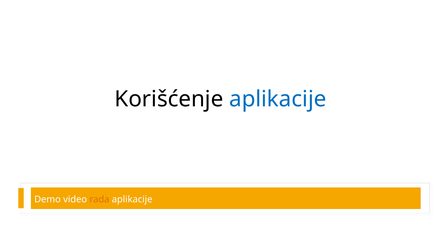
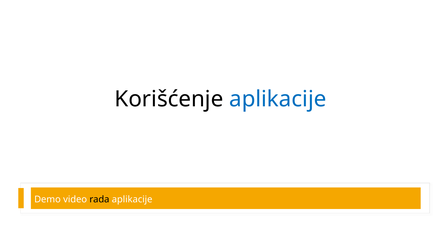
rada colour: orange -> black
